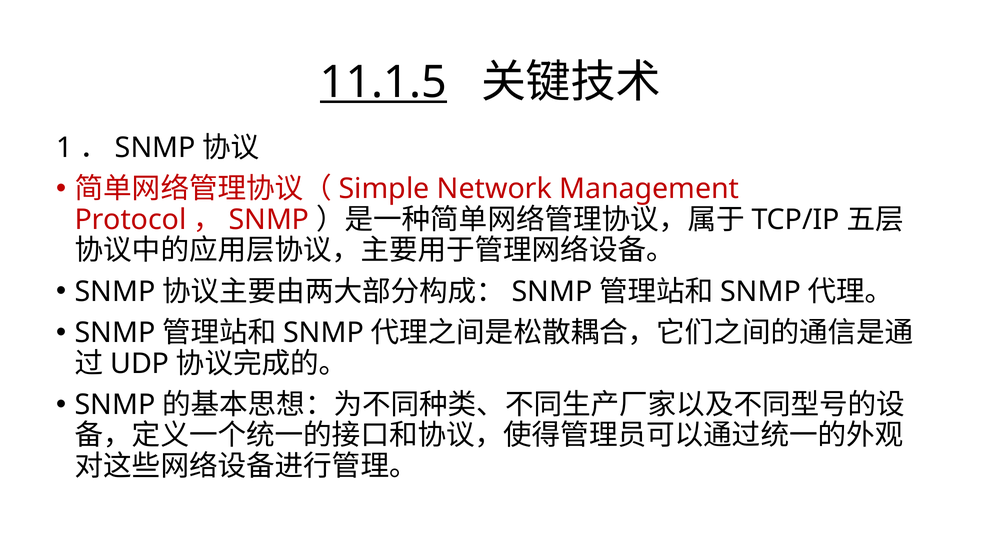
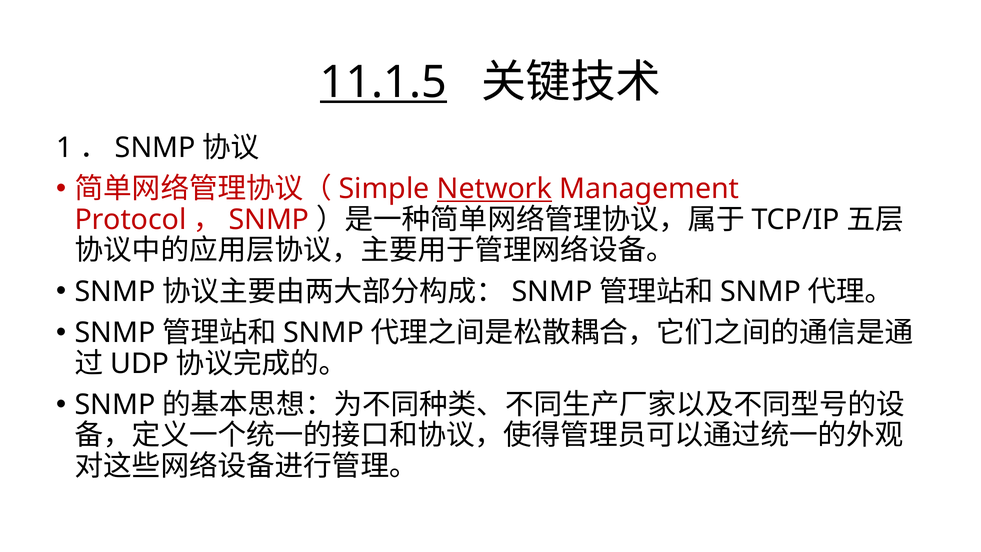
Network underline: none -> present
